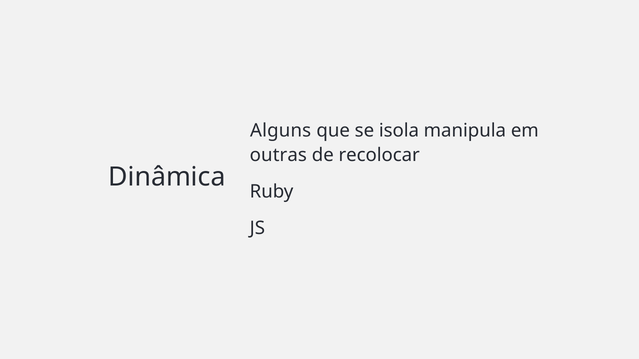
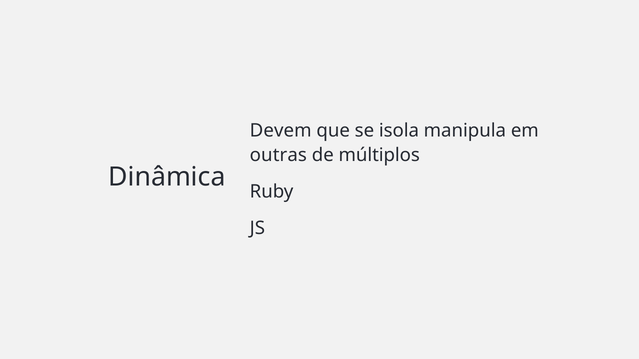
Alguns: Alguns -> Devem
recolocar: recolocar -> múltiplos
